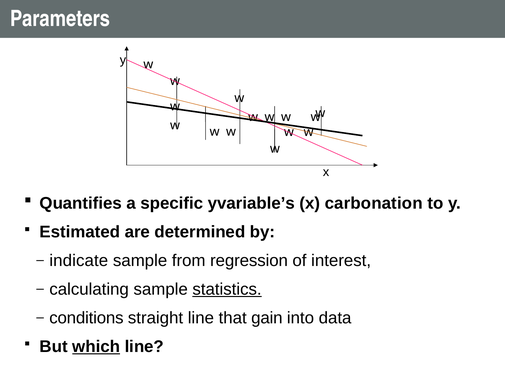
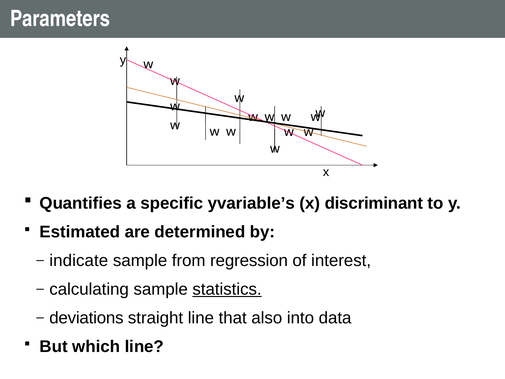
carbonation: carbonation -> discriminant
conditions: conditions -> deviations
gain: gain -> also
which underline: present -> none
